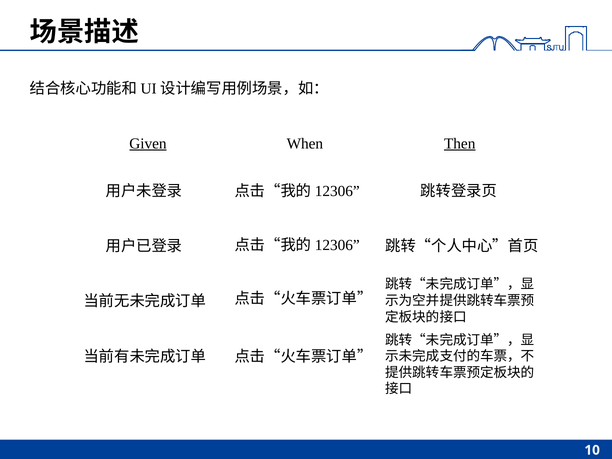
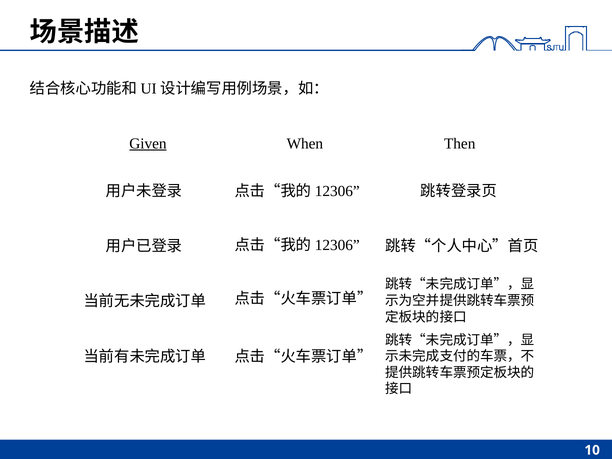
Then underline: present -> none
